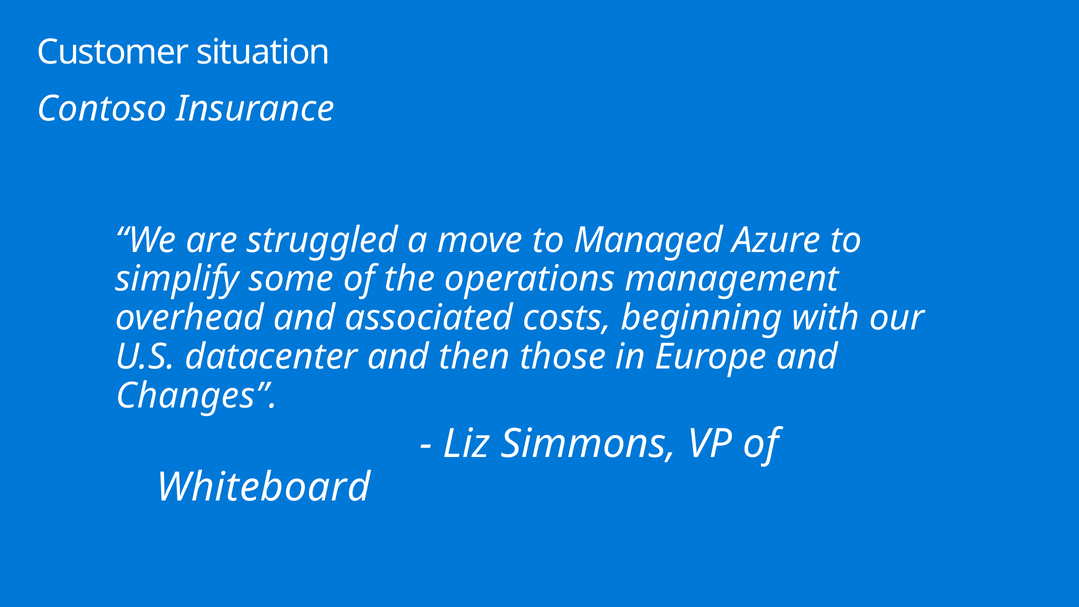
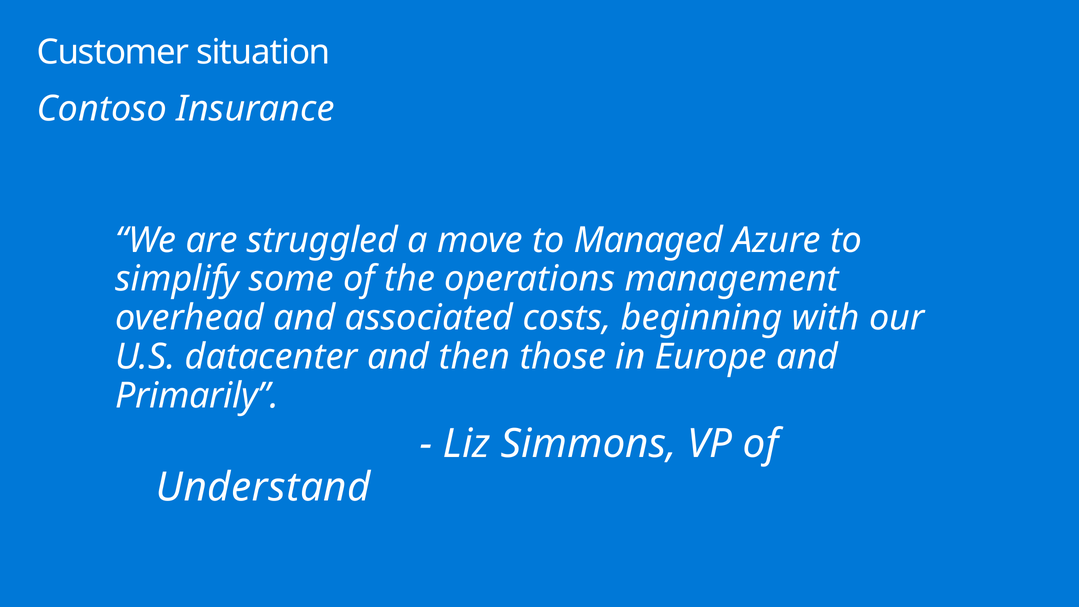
Changes: Changes -> Primarily
Whiteboard: Whiteboard -> Understand
